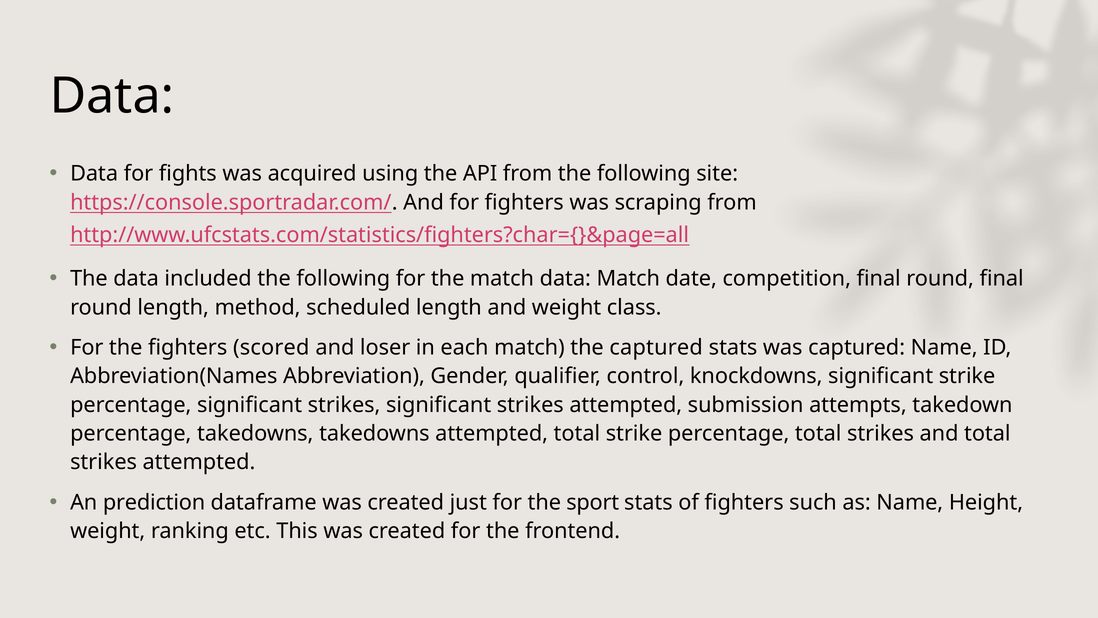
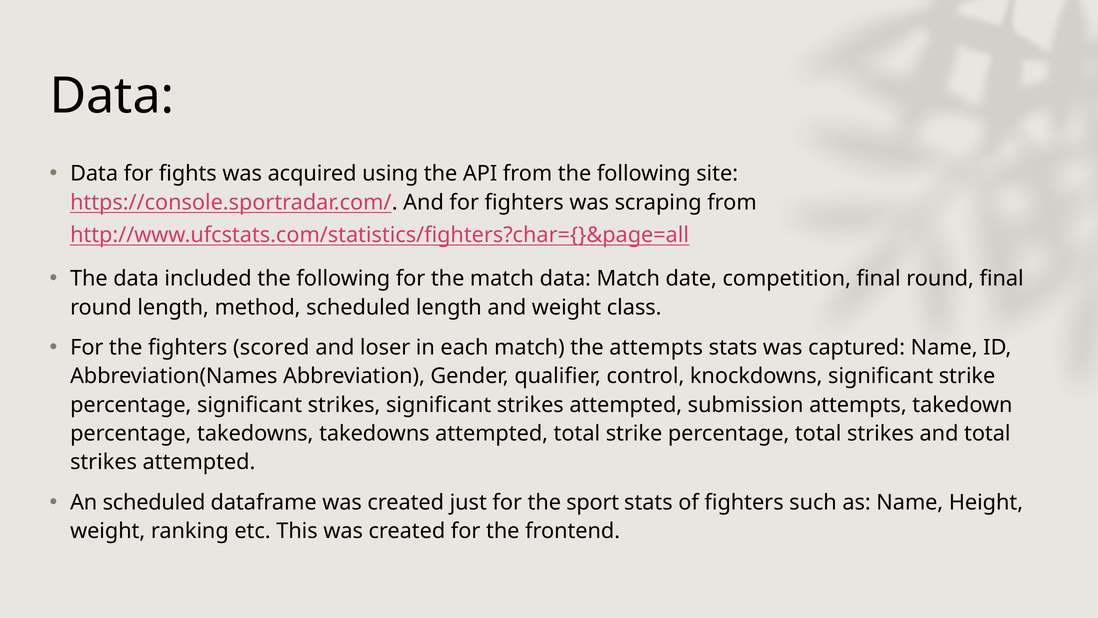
the captured: captured -> attempts
An prediction: prediction -> scheduled
